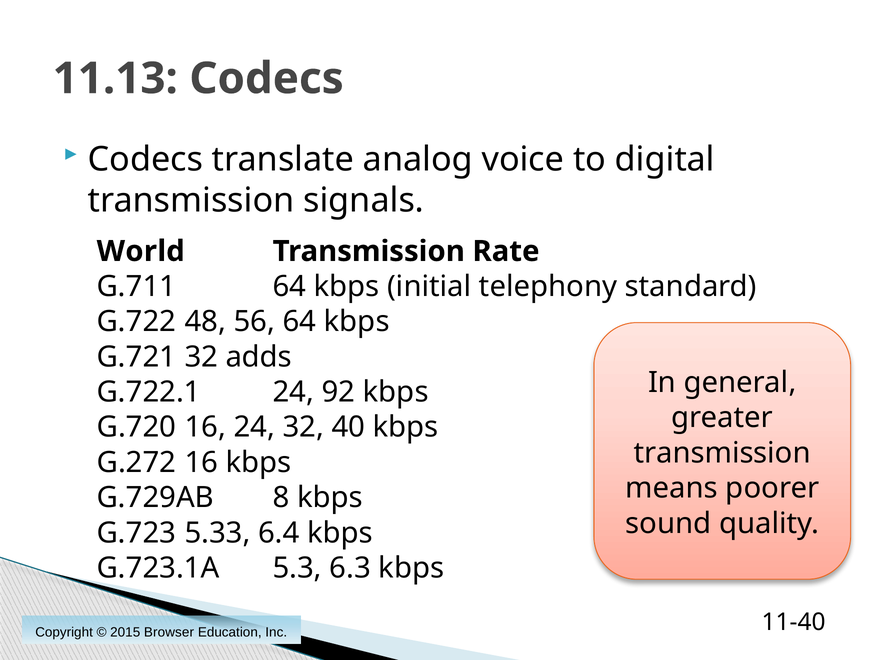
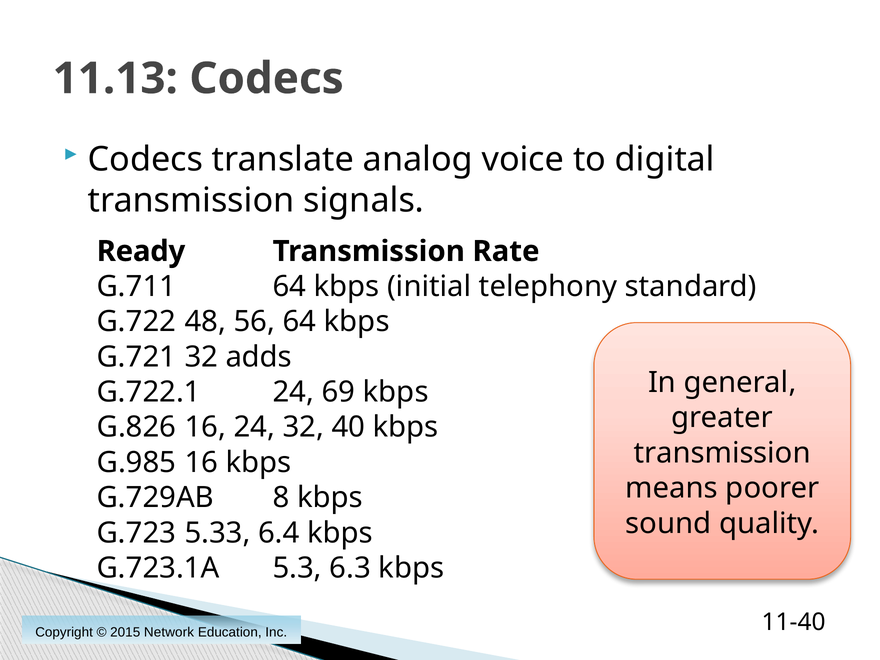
World: World -> Ready
92: 92 -> 69
G.720: G.720 -> G.826
G.272: G.272 -> G.985
Browser: Browser -> Network
